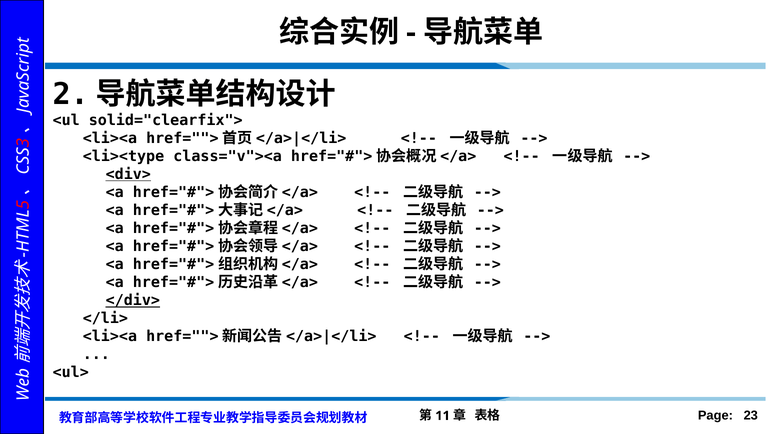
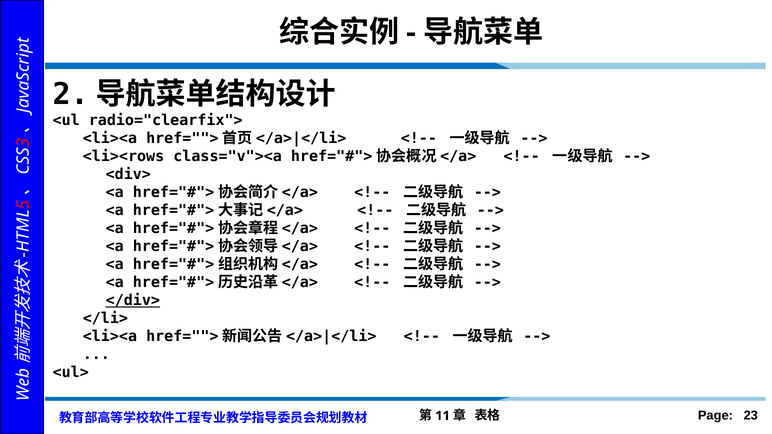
solid="clearfix">: solid="clearfix"> -> radio="clearfix">
<li><type: <li><type -> <li><rows
<div> underline: present -> none
